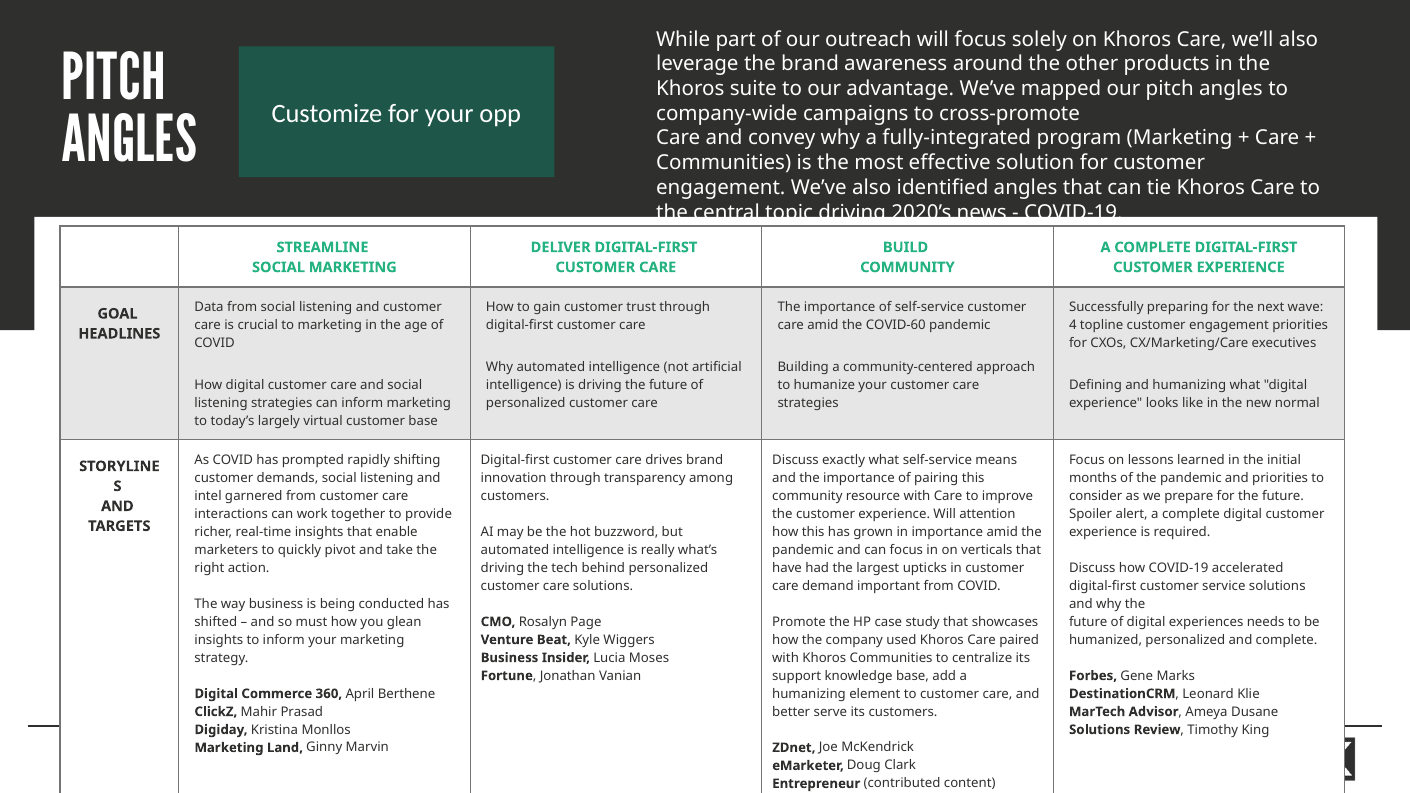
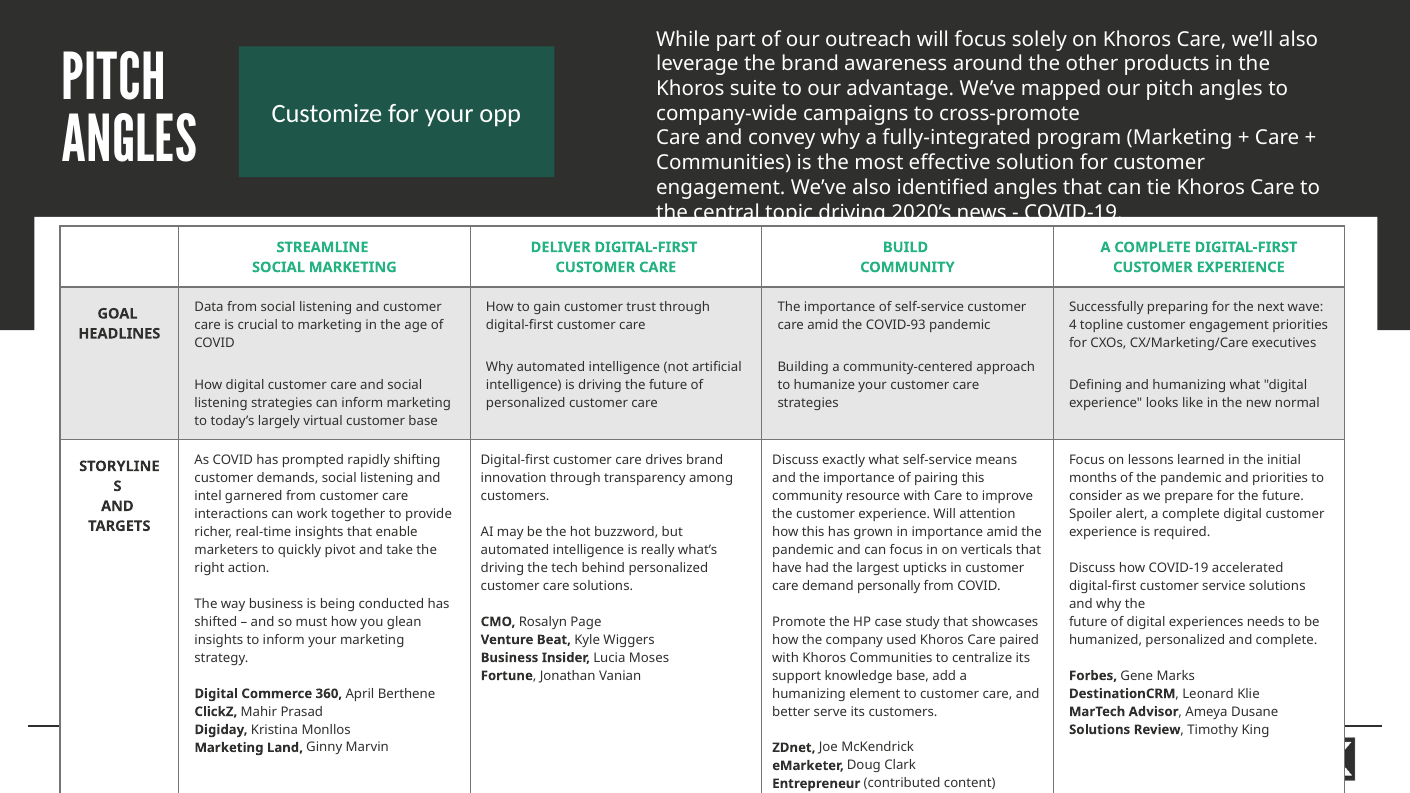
COVID-60: COVID-60 -> COVID-93
important: important -> personally
